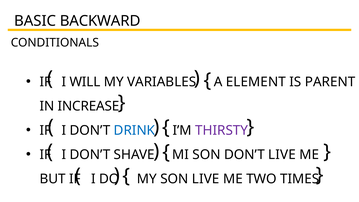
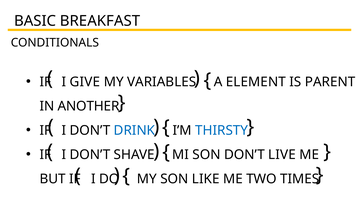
BACKWARD: BACKWARD -> BREAKFAST
WILL: WILL -> GIVE
INCREASE: INCREASE -> ANOTHER
THIRSTY colour: purple -> blue
SON LIVE: LIVE -> LIKE
